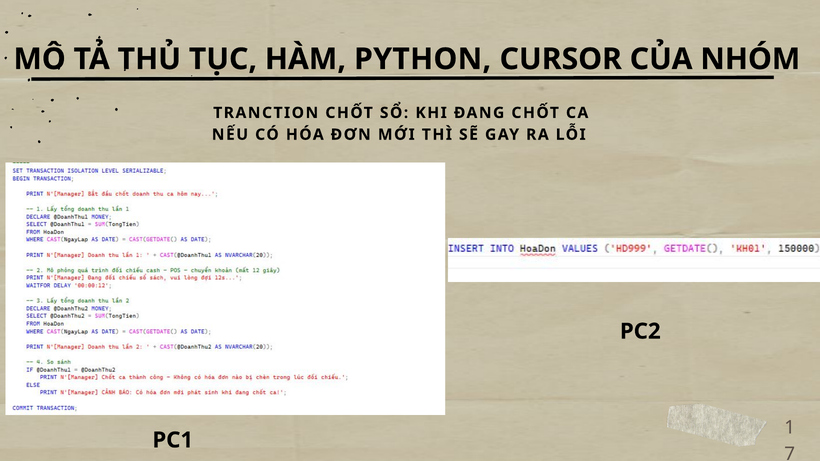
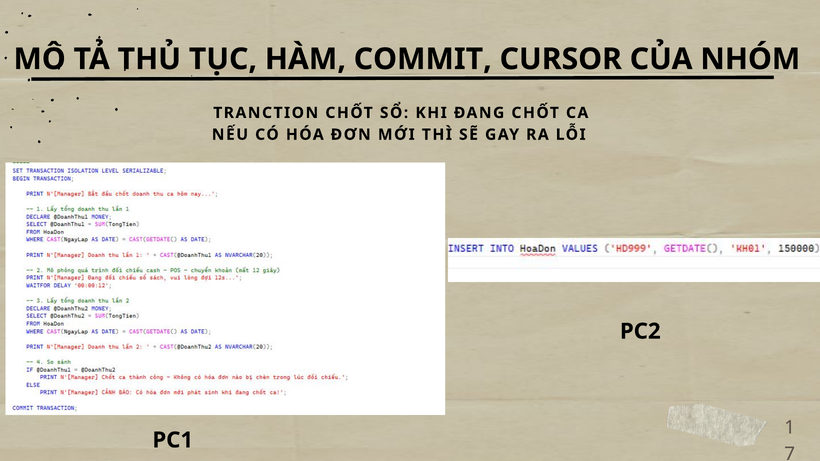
PYTHON: PYTHON -> COMMIT
